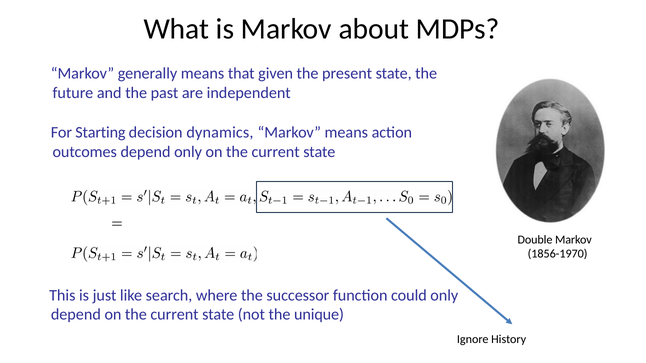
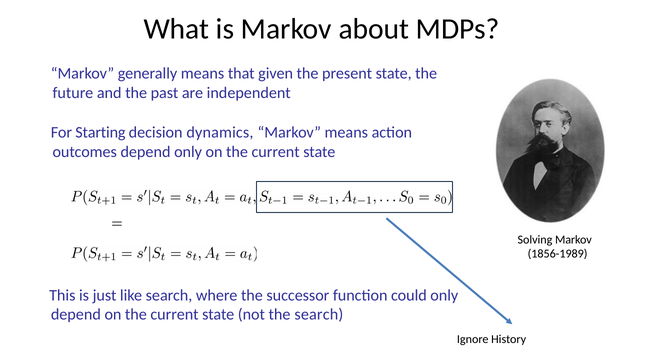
Double: Double -> Solving
1856-1970: 1856-1970 -> 1856-1989
the unique: unique -> search
